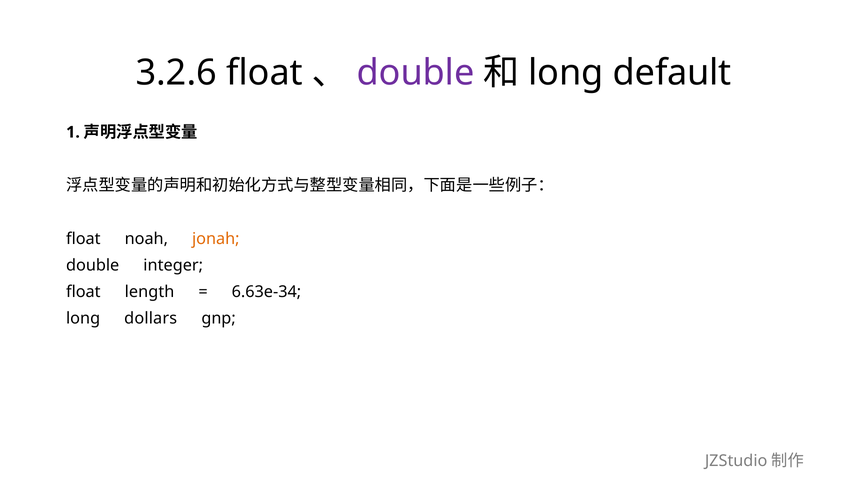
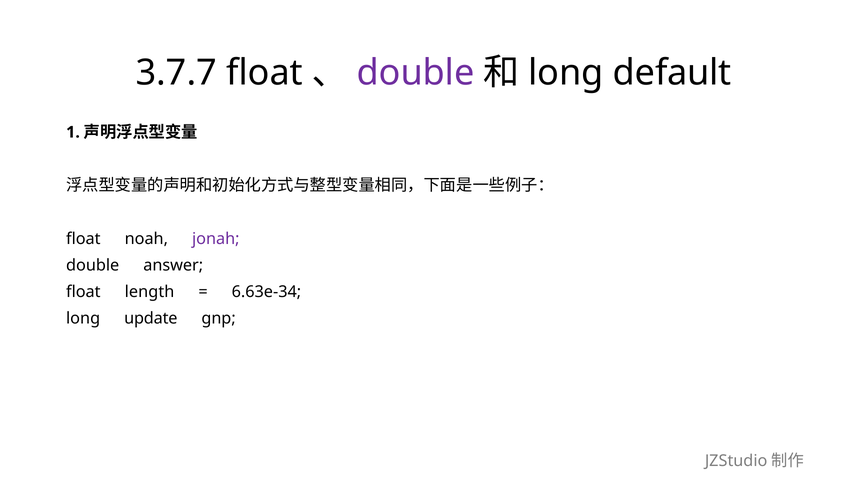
3.2.6: 3.2.6 -> 3.7.7
jonah colour: orange -> purple
integer: integer -> answer
dollars: dollars -> update
